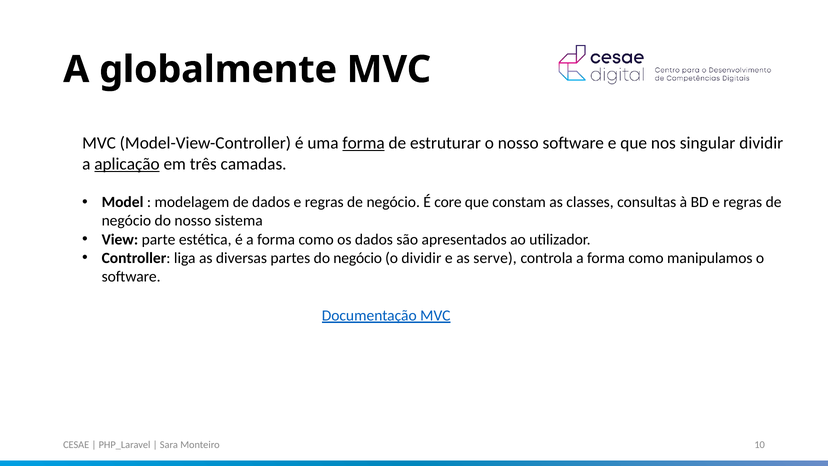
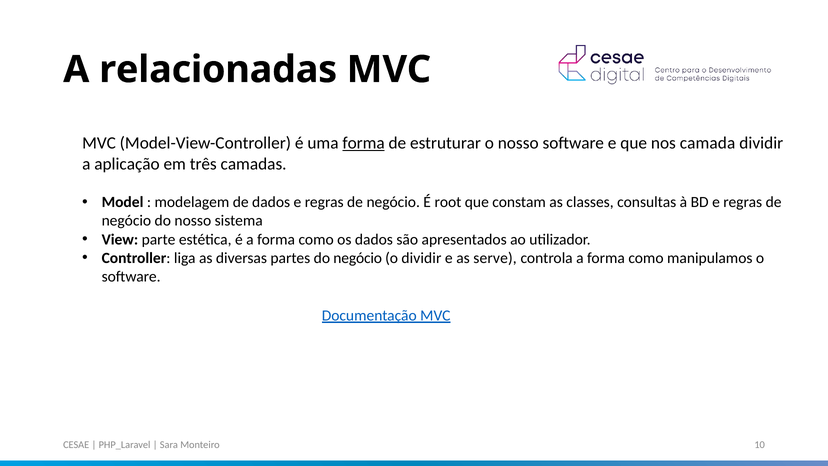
globalmente: globalmente -> relacionadas
singular: singular -> camada
aplicação underline: present -> none
core: core -> root
